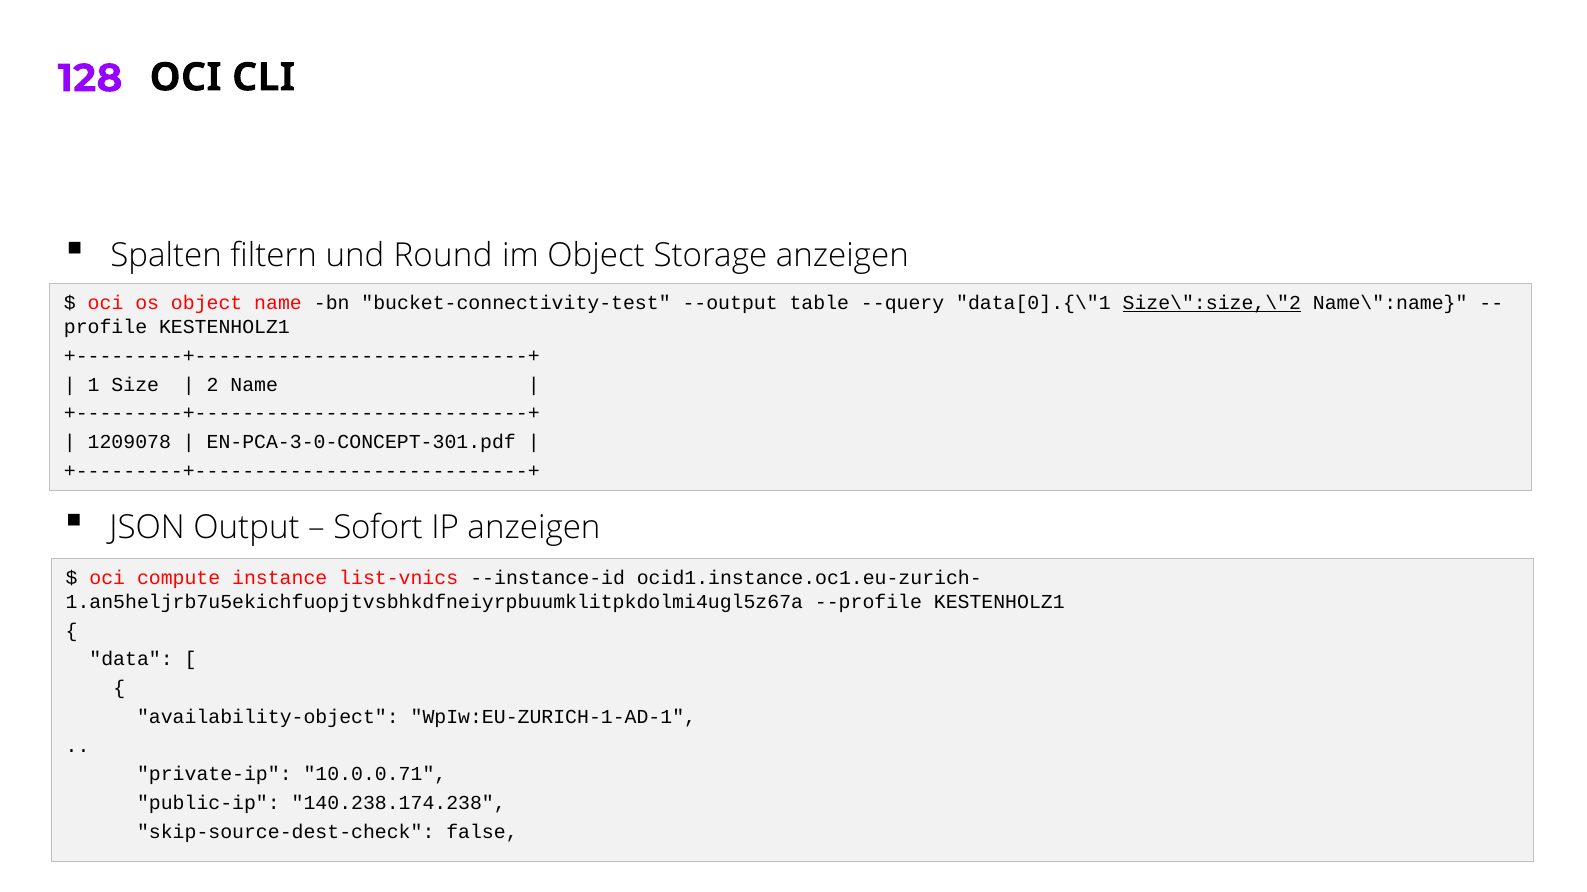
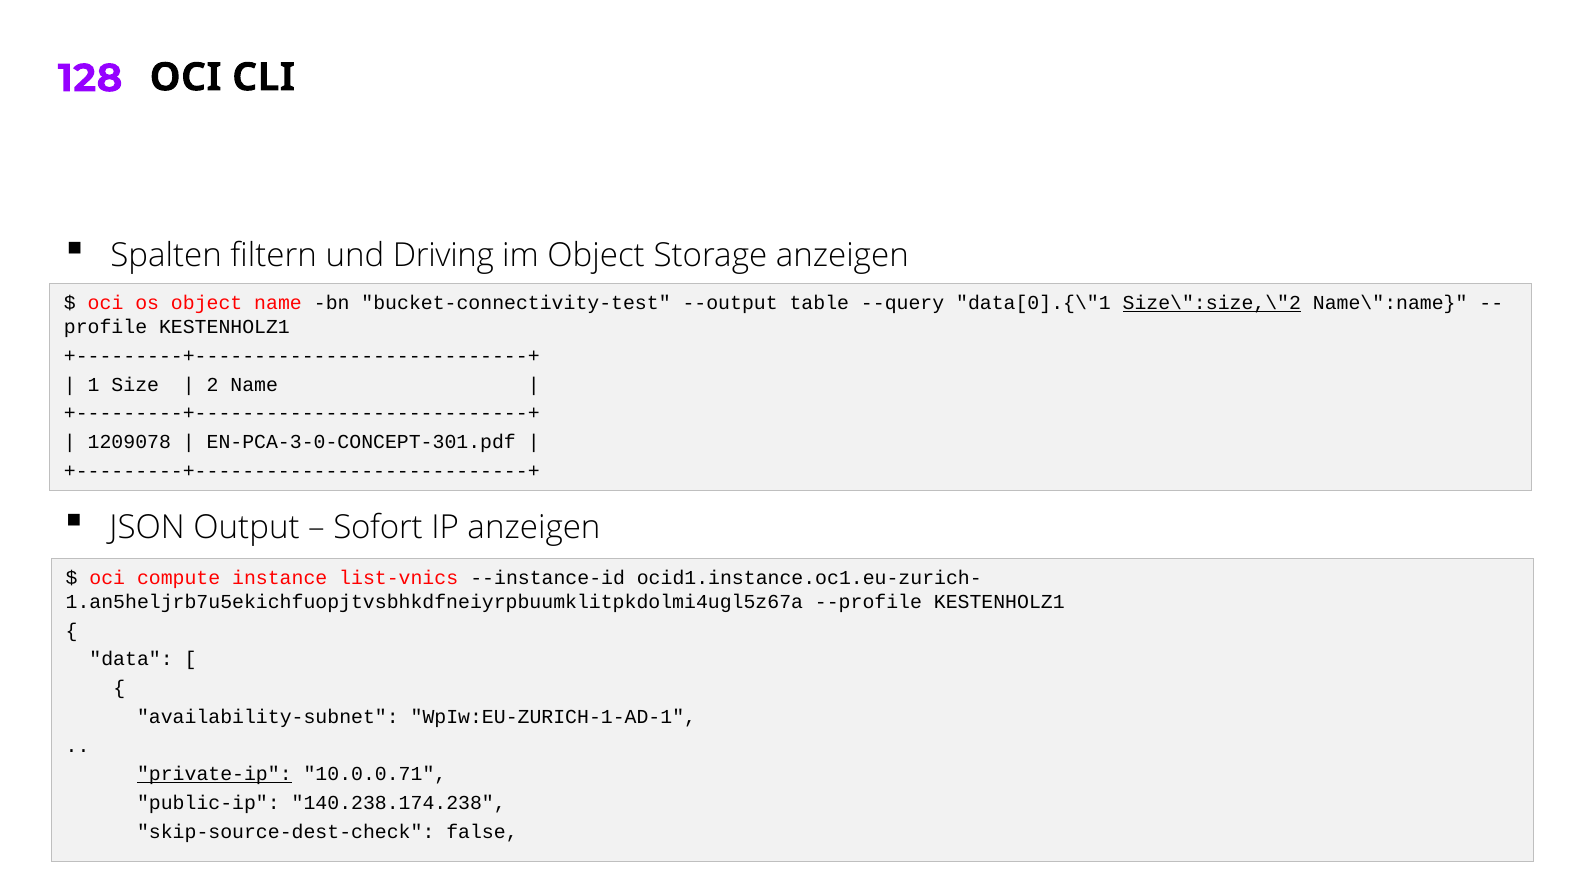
Round: Round -> Driving
availability-object: availability-object -> availability-subnet
private-ip underline: none -> present
